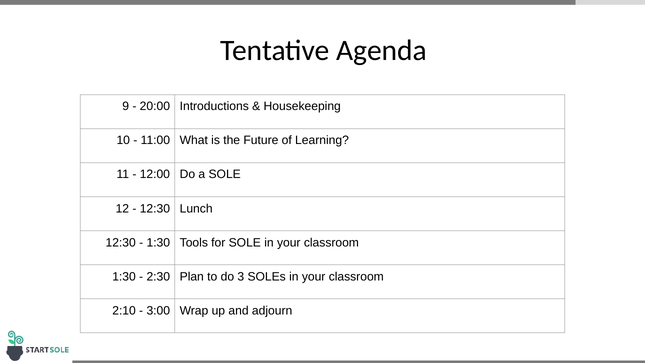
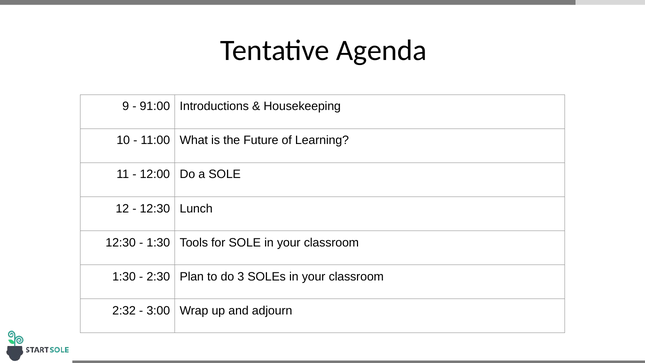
20:00: 20:00 -> 91:00
2:10: 2:10 -> 2:32
